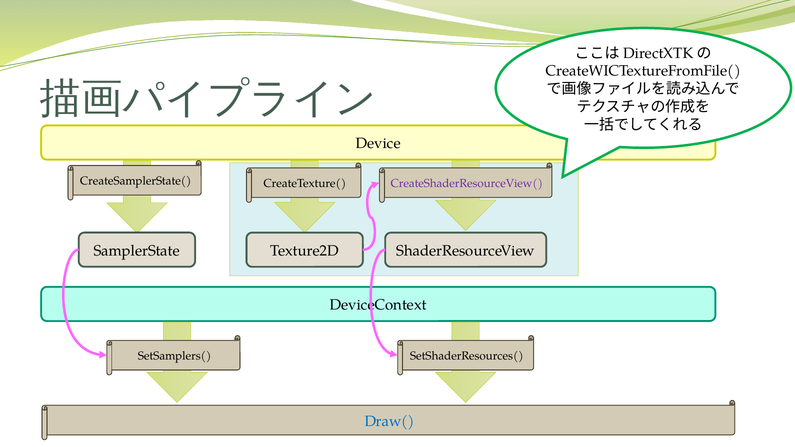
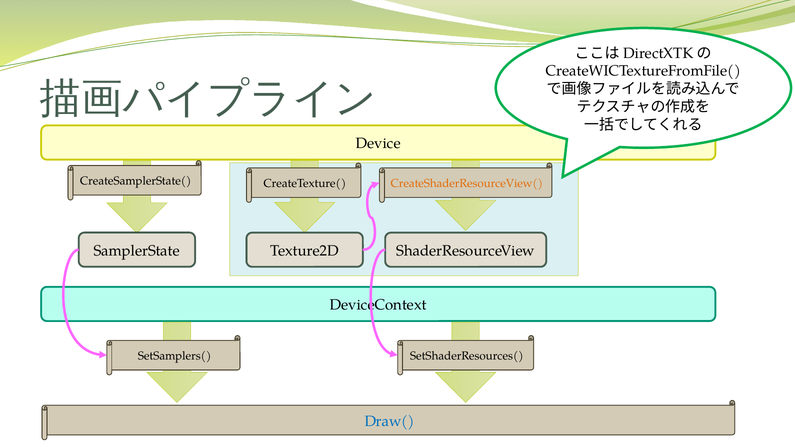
CreateShaderResourceView( colour: purple -> orange
